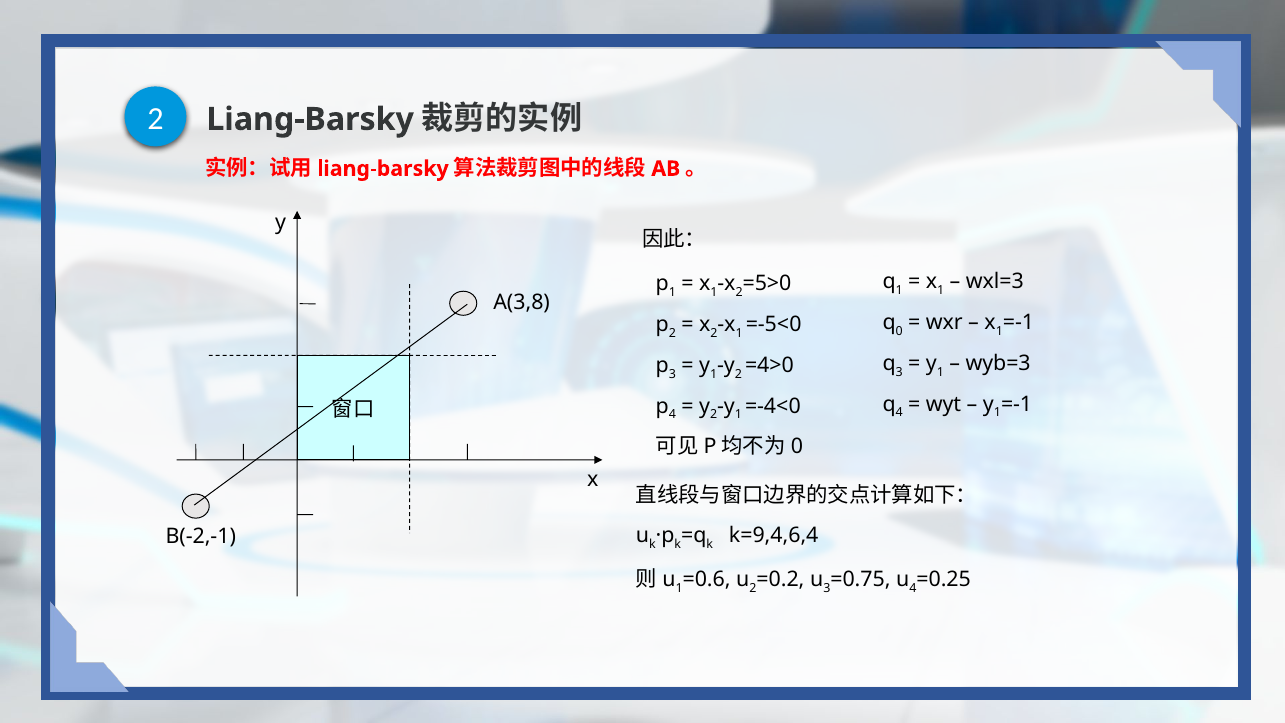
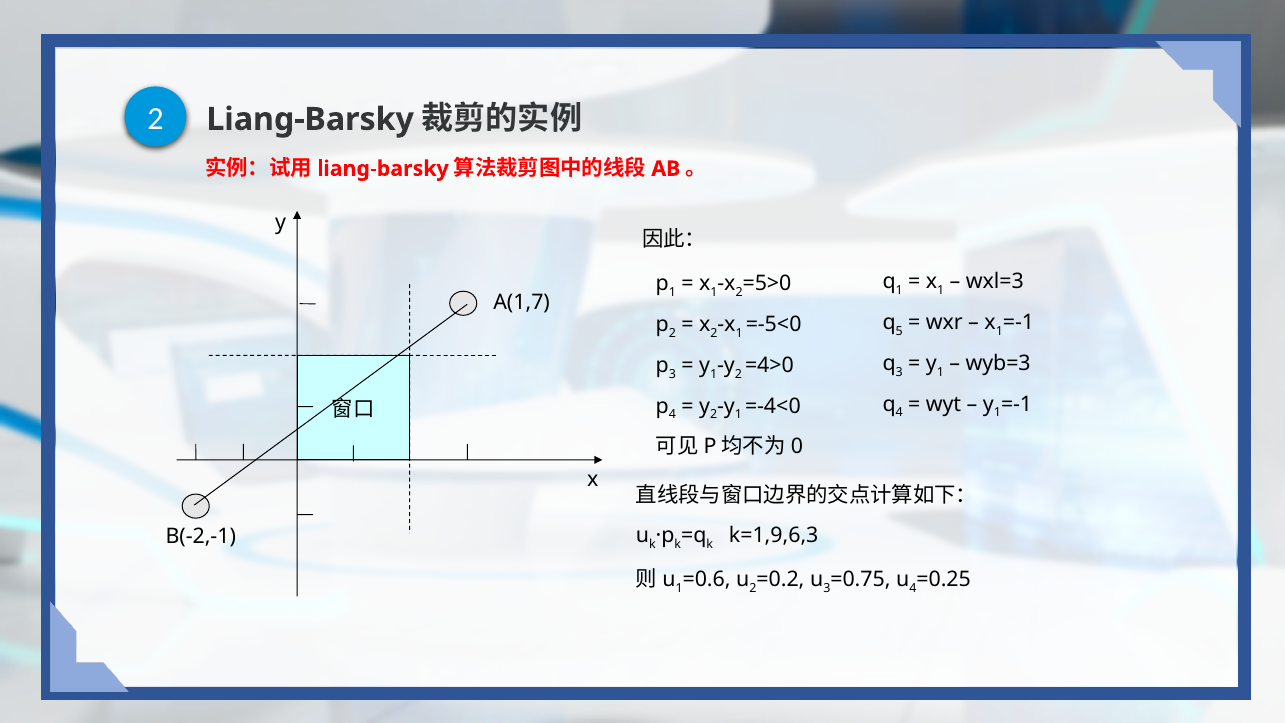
A(3,8: A(3,8 -> A(1,7
0: 0 -> 5
k=9,4,6,4: k=9,4,6,4 -> k=1,9,6,3
